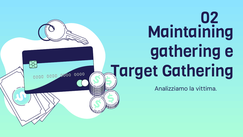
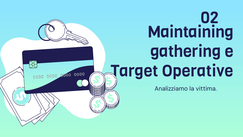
Gathering at (198, 71): Gathering -> Operative
